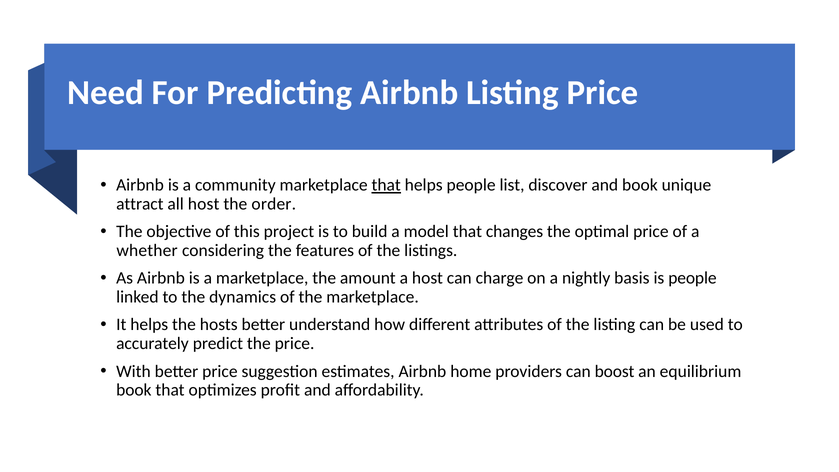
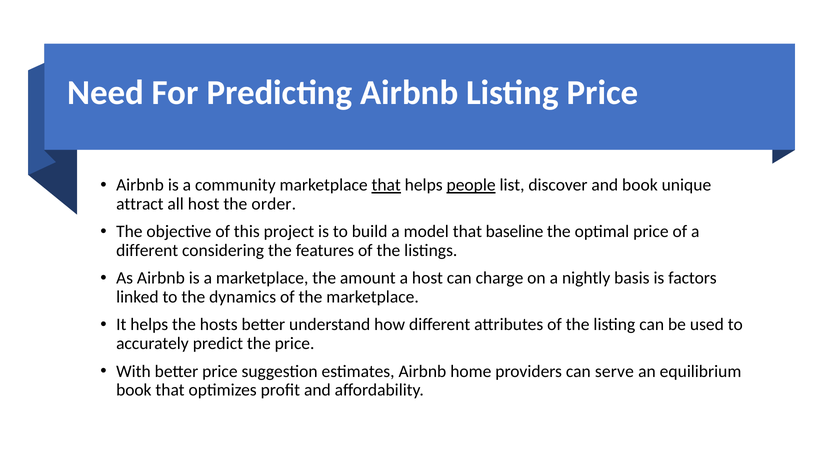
people at (471, 185) underline: none -> present
changes: changes -> baseline
whether at (147, 251): whether -> different
is people: people -> factors
boost: boost -> serve
